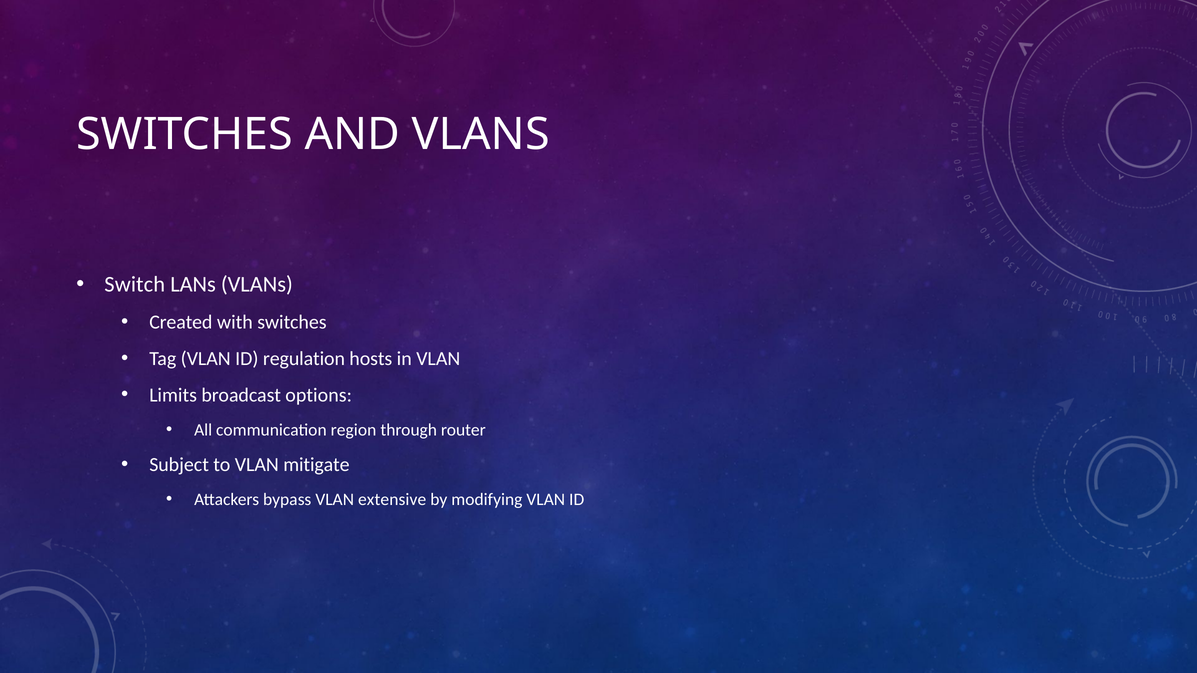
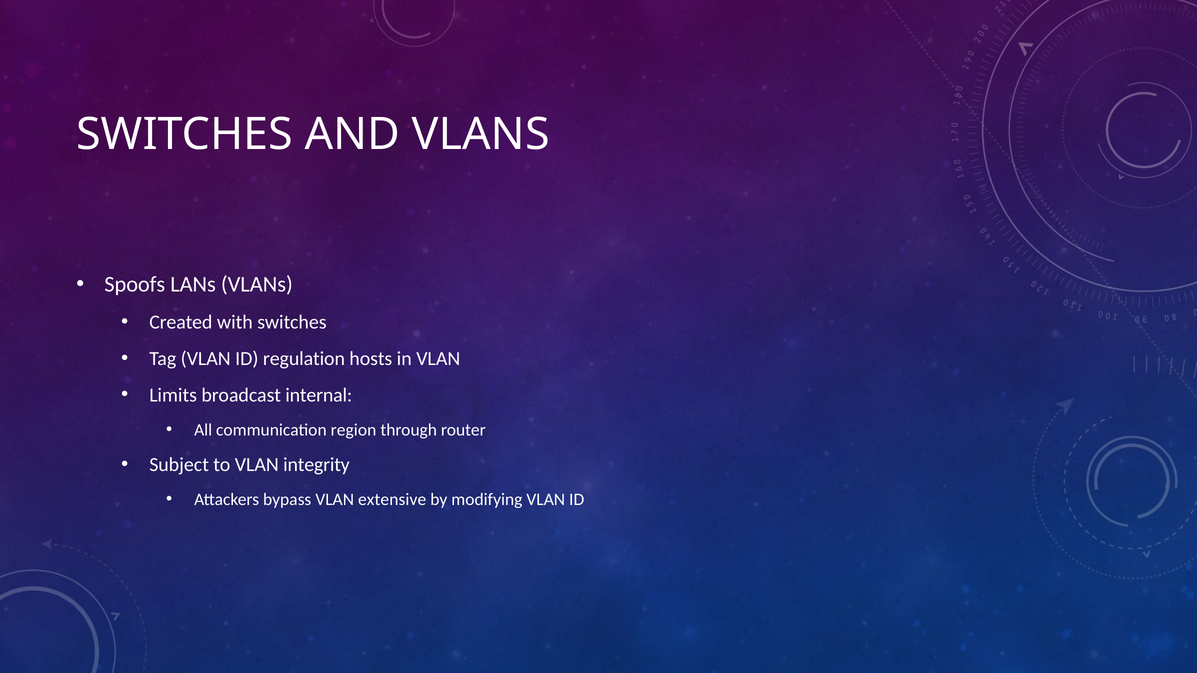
Switch: Switch -> Spoofs
options: options -> internal
mitigate: mitigate -> integrity
